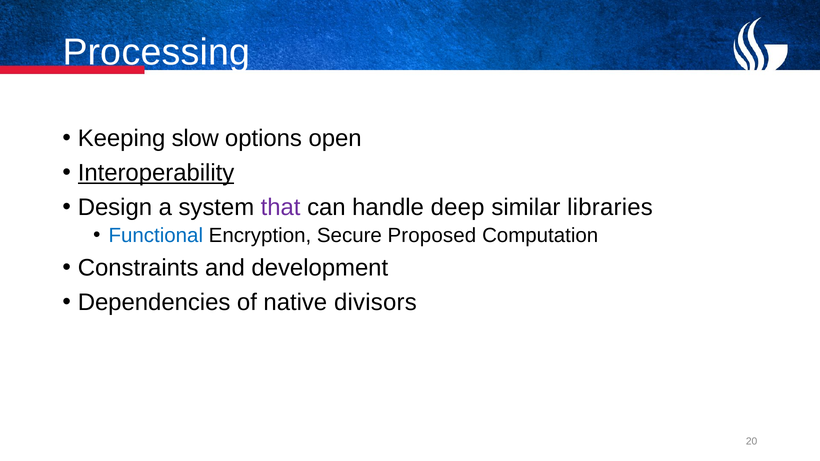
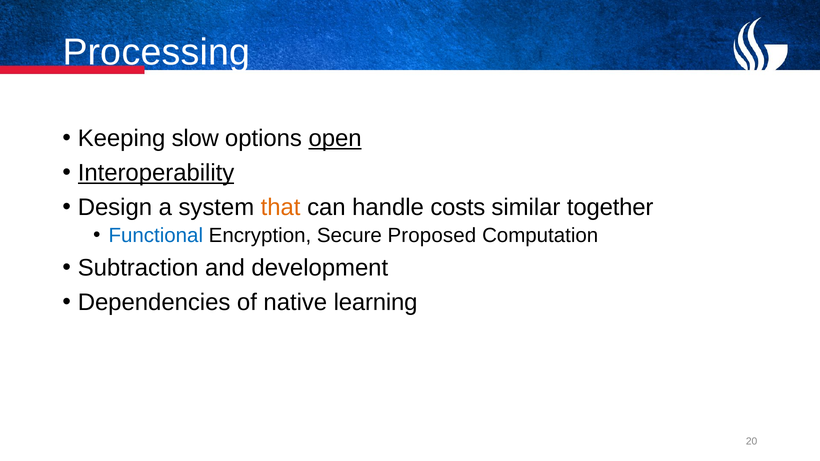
open underline: none -> present
that colour: purple -> orange
deep: deep -> costs
libraries: libraries -> together
Constraints: Constraints -> Subtraction
divisors: divisors -> learning
